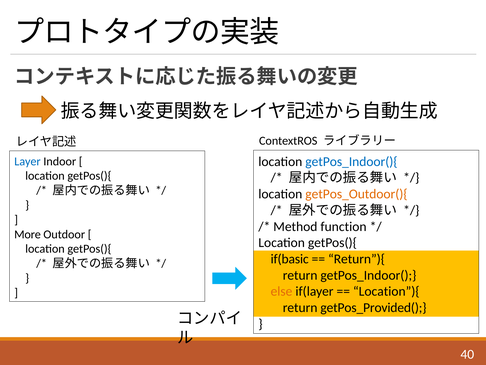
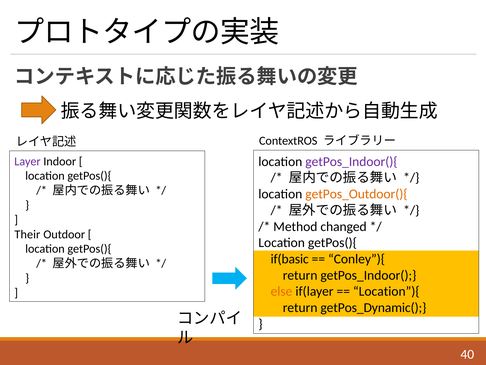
getPos_Indoor(){ colour: blue -> purple
Layer colour: blue -> purple
function: function -> changed
More: More -> Their
Return”){: Return”){ -> Conley”){
getPos_Provided(: getPos_Provided( -> getPos_Dynamic(
